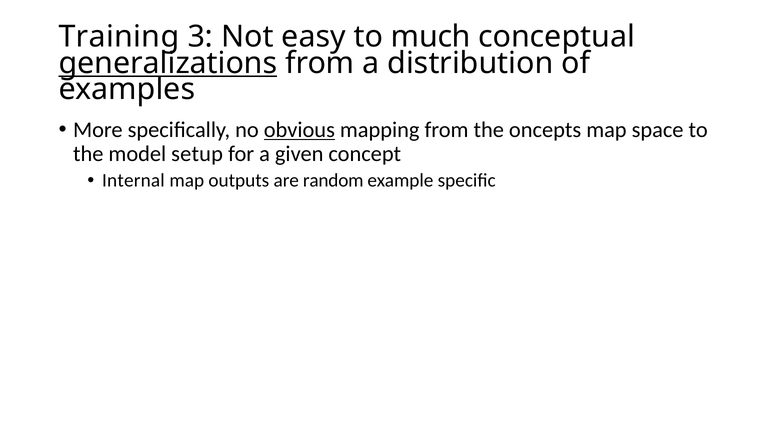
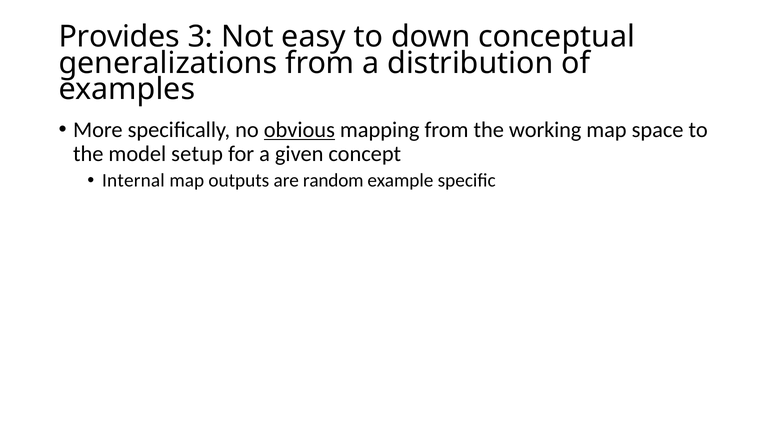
Training: Training -> Provides
much: much -> down
generalizations underline: present -> none
oncepts: oncepts -> working
